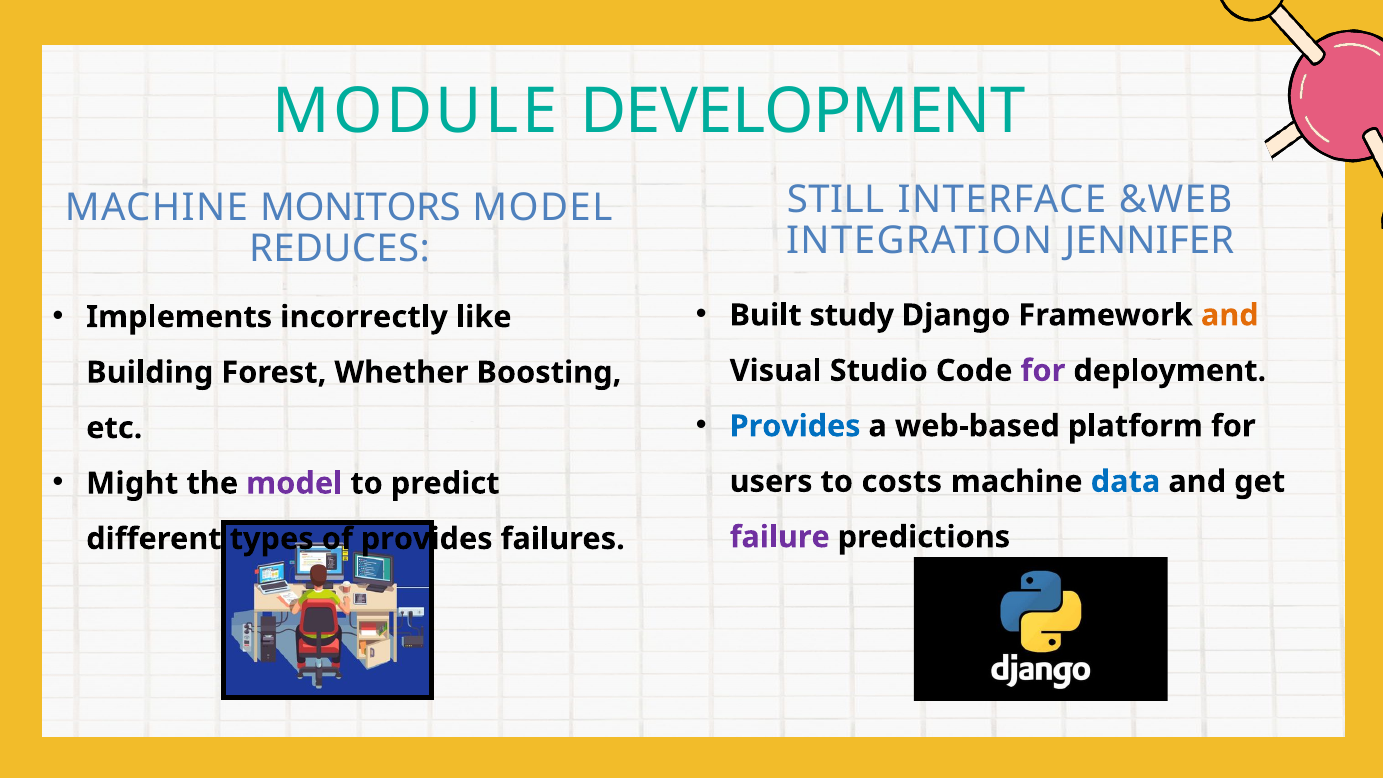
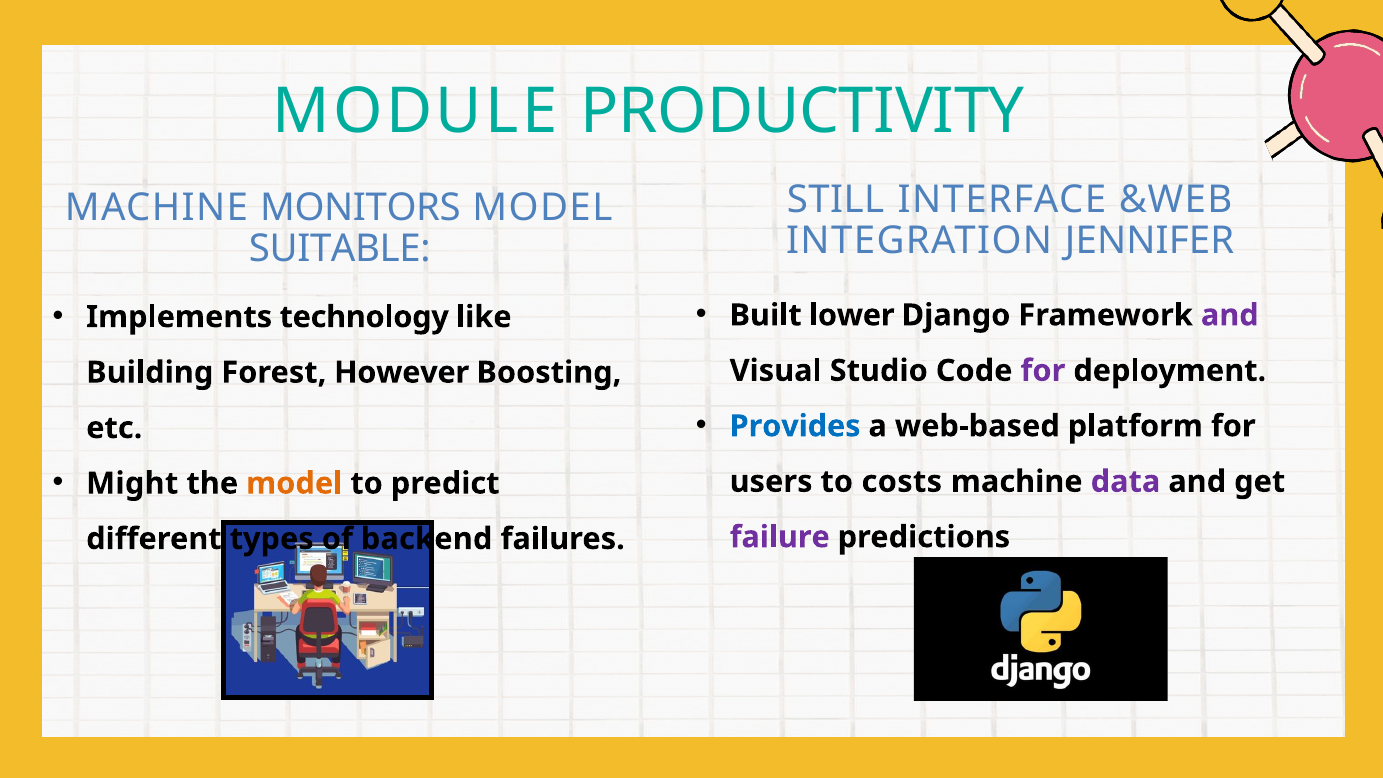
DEVELOPMENT: DEVELOPMENT -> PRODUCTIVITY
REDUCES: REDUCES -> SUITABLE
study: study -> lower
and at (1230, 315) colour: orange -> purple
incorrectly: incorrectly -> technology
Whether: Whether -> However
model at (294, 483) colour: purple -> orange
data colour: blue -> purple
of provides: provides -> backend
